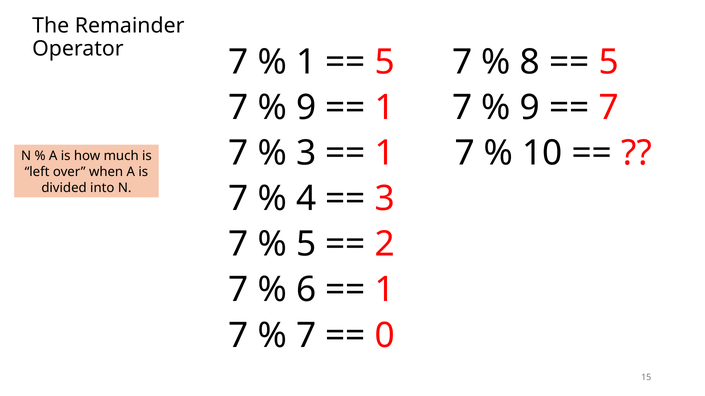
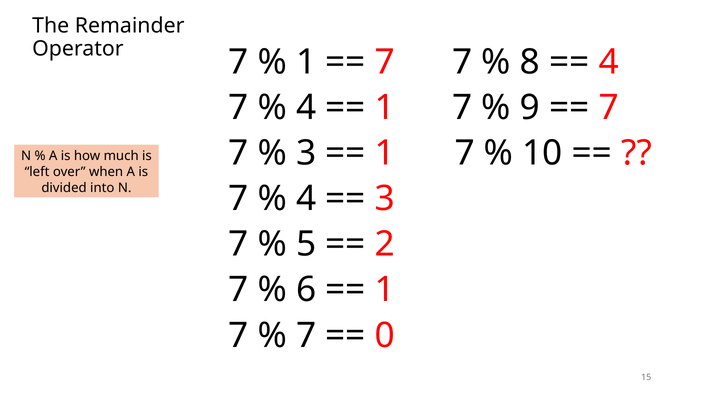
5 at (385, 62): 5 -> 7
5 at (609, 62): 5 -> 4
9 at (306, 108): 9 -> 4
